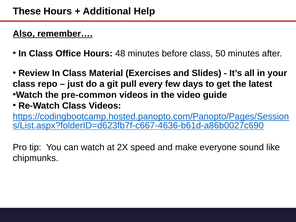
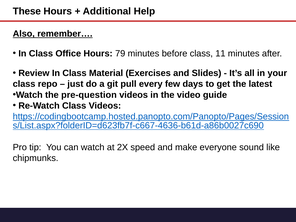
48: 48 -> 79
50: 50 -> 11
pre-common: pre-common -> pre-question
